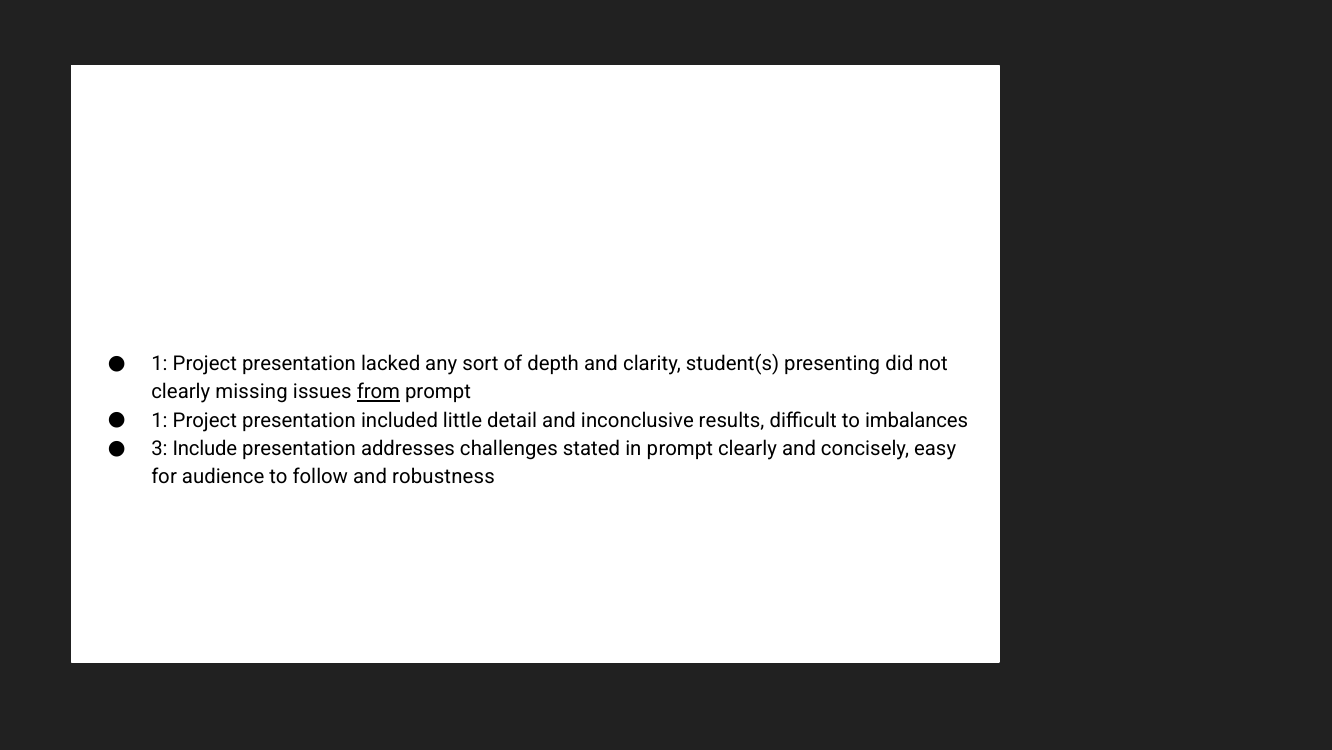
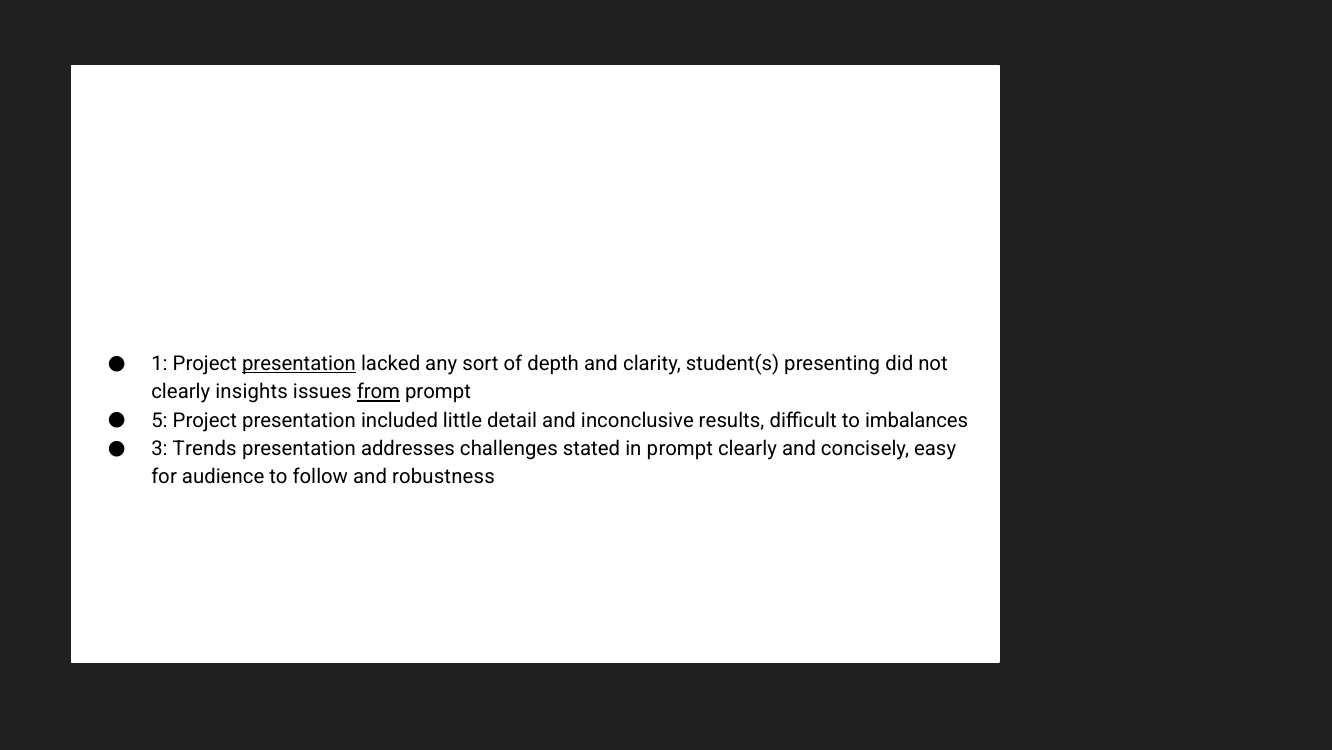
presentation at (299, 364) underline: none -> present
missing: missing -> insights
1 at (159, 420): 1 -> 5
Include: Include -> Trends
